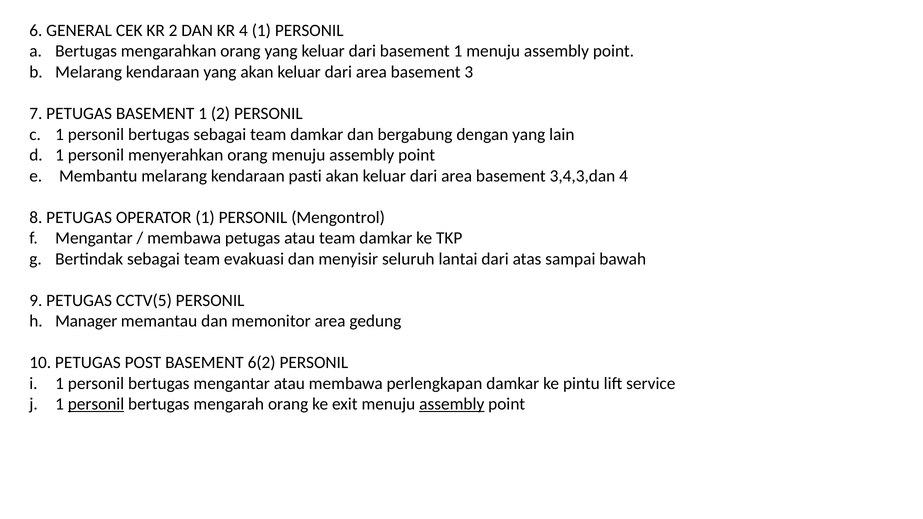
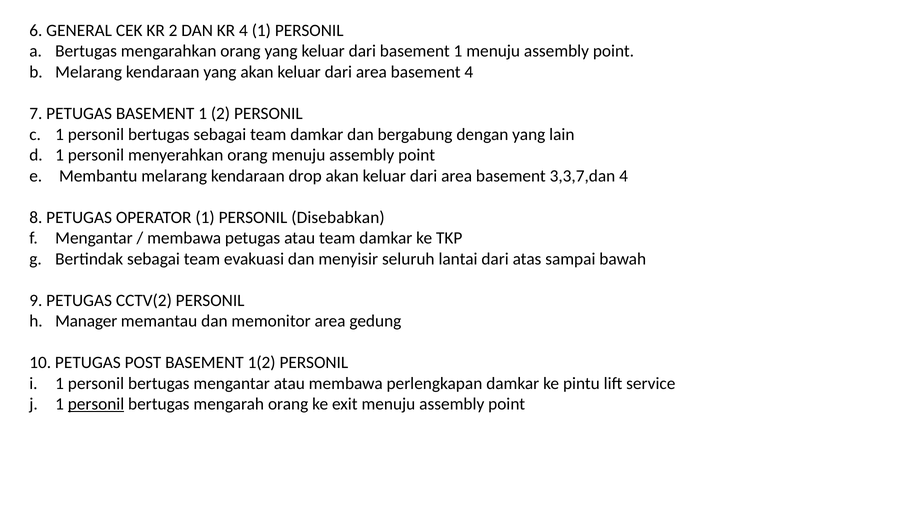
basement 3: 3 -> 4
pasti: pasti -> drop
3,4,3,dan: 3,4,3,dan -> 3,3,7,dan
Mengontrol: Mengontrol -> Disebabkan
CCTV(5: CCTV(5 -> CCTV(2
6(2: 6(2 -> 1(2
assembly at (452, 404) underline: present -> none
